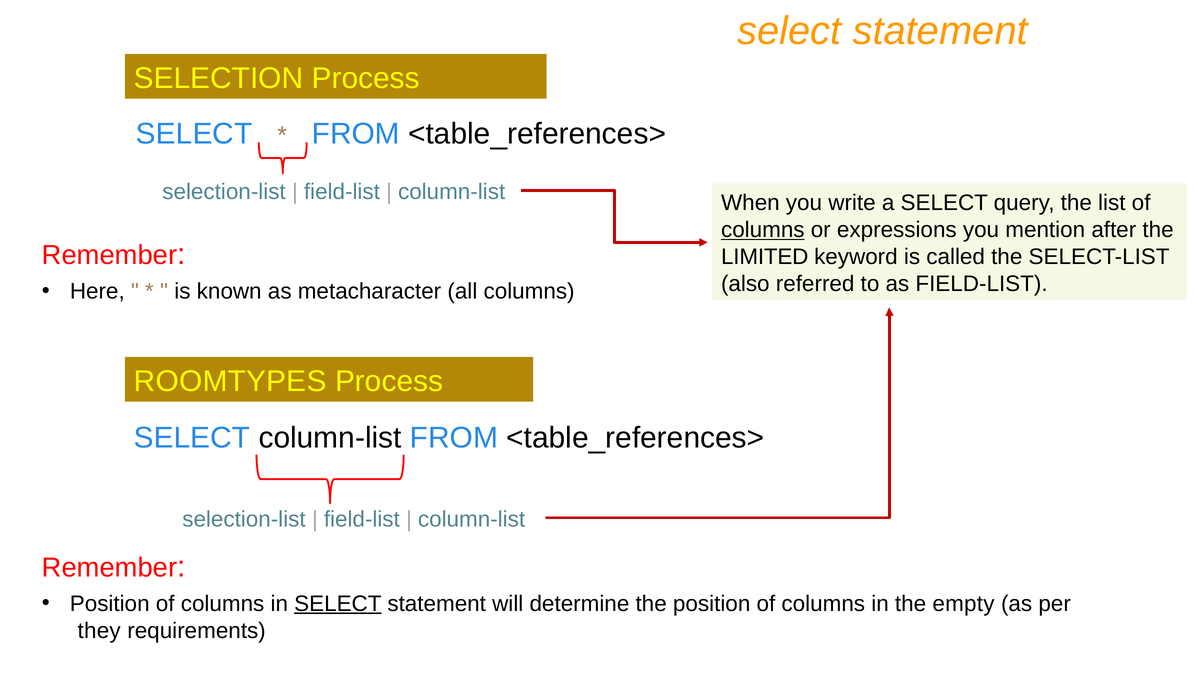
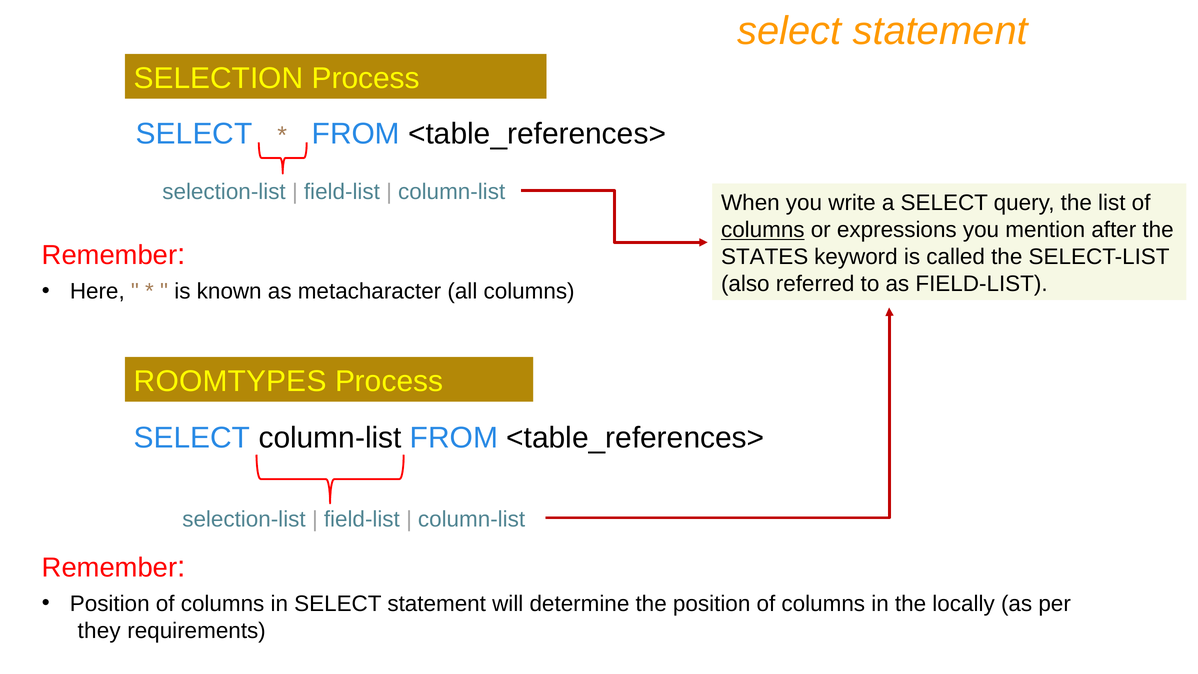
LIMITED: LIMITED -> STATES
SELECT at (338, 604) underline: present -> none
empty: empty -> locally
